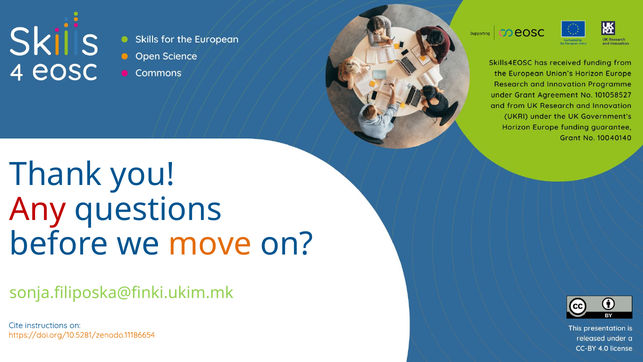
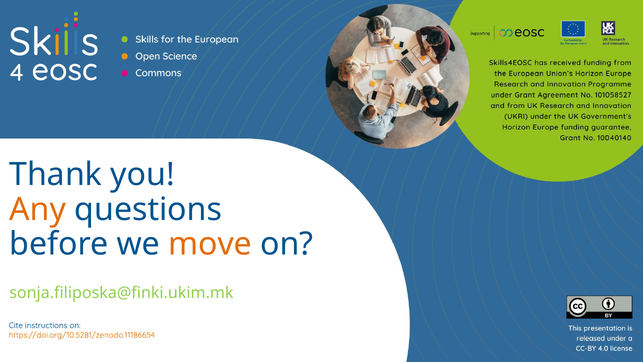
Any colour: red -> orange
